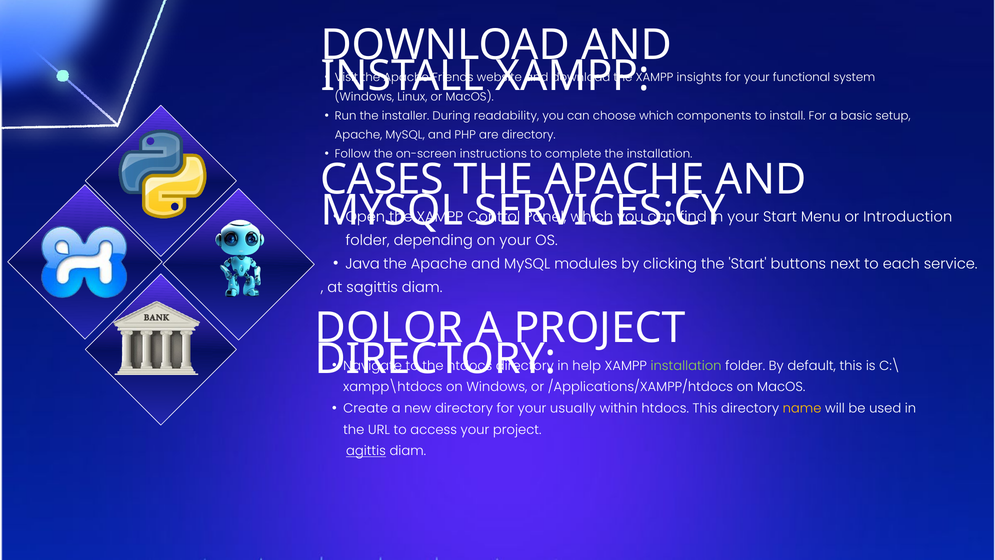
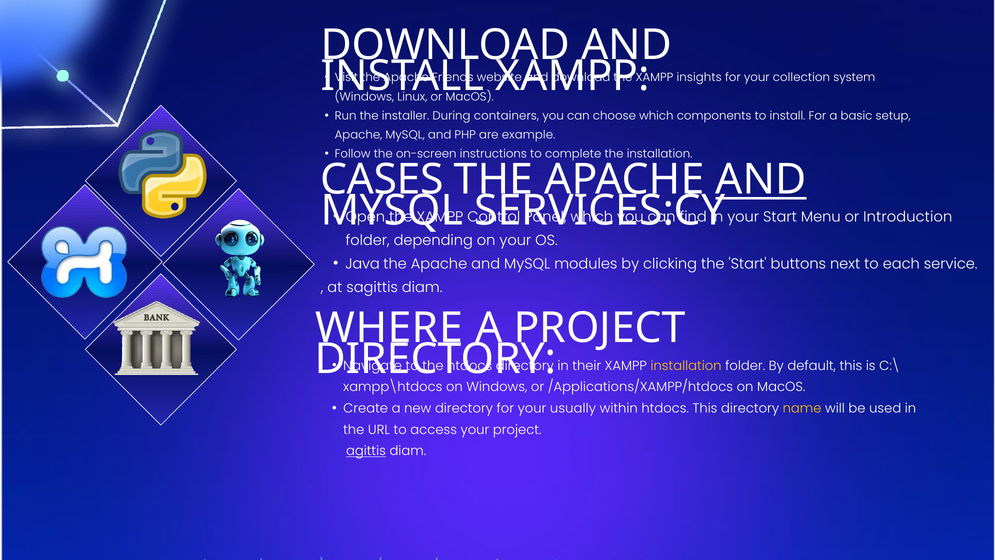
functional: functional -> collection
readability: readability -> containers
are directory: directory -> example
AND at (761, 180) underline: none -> present
DOLOR: DOLOR -> WHERE
help: help -> their
installation at (686, 366) colour: light green -> yellow
